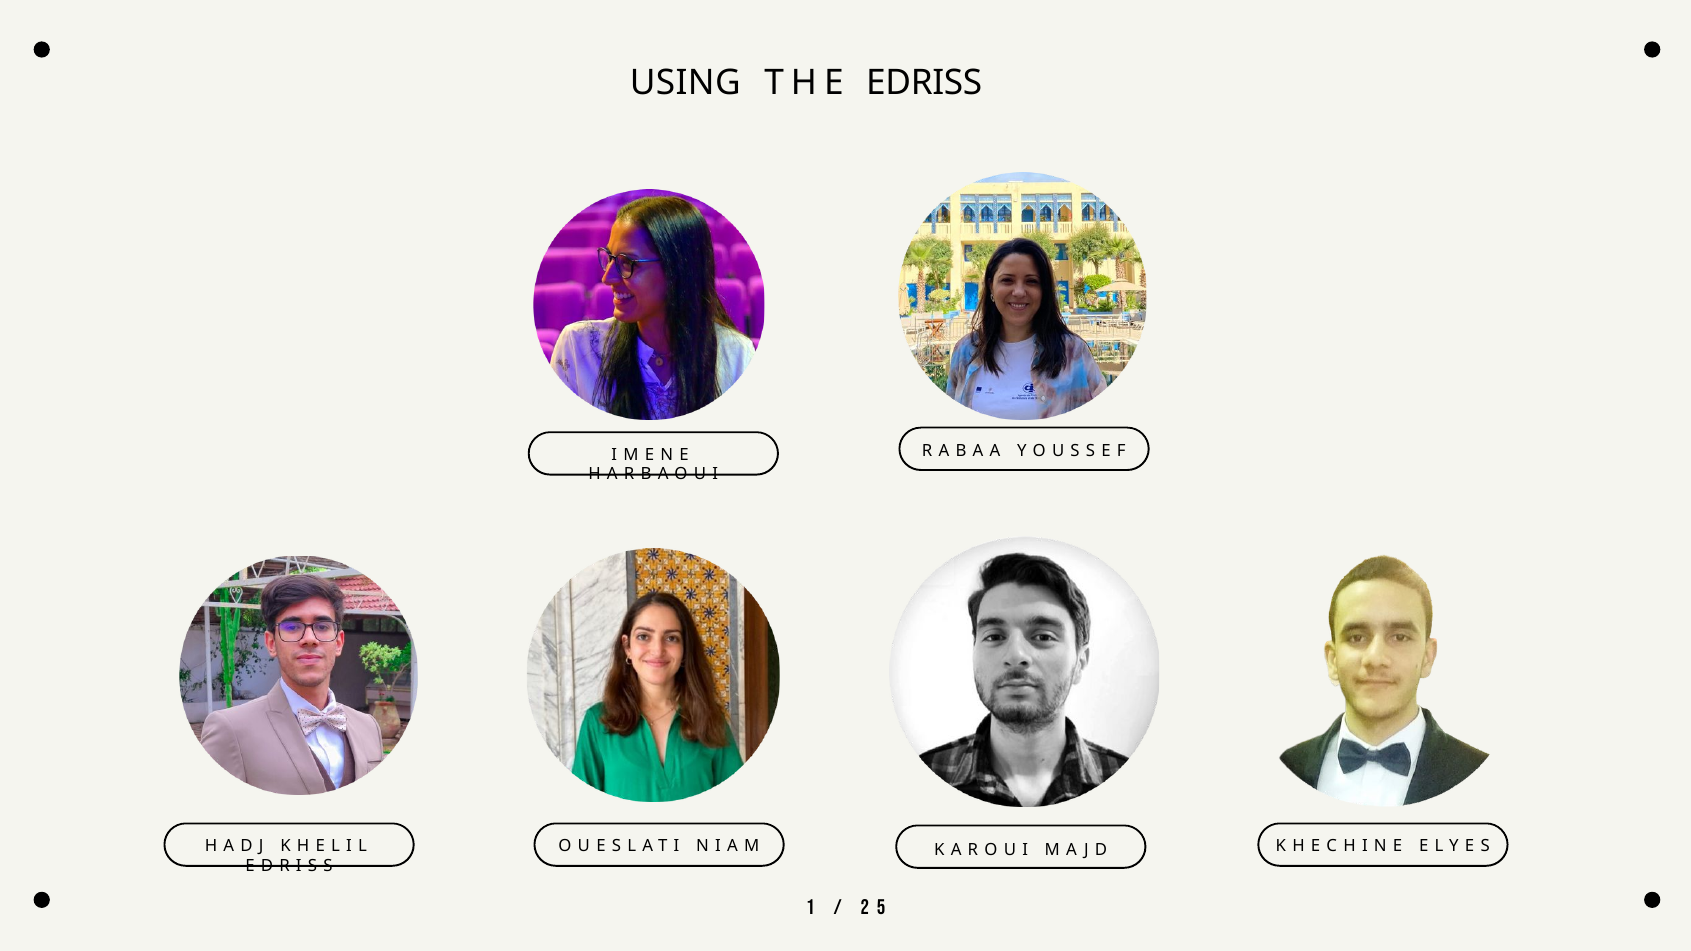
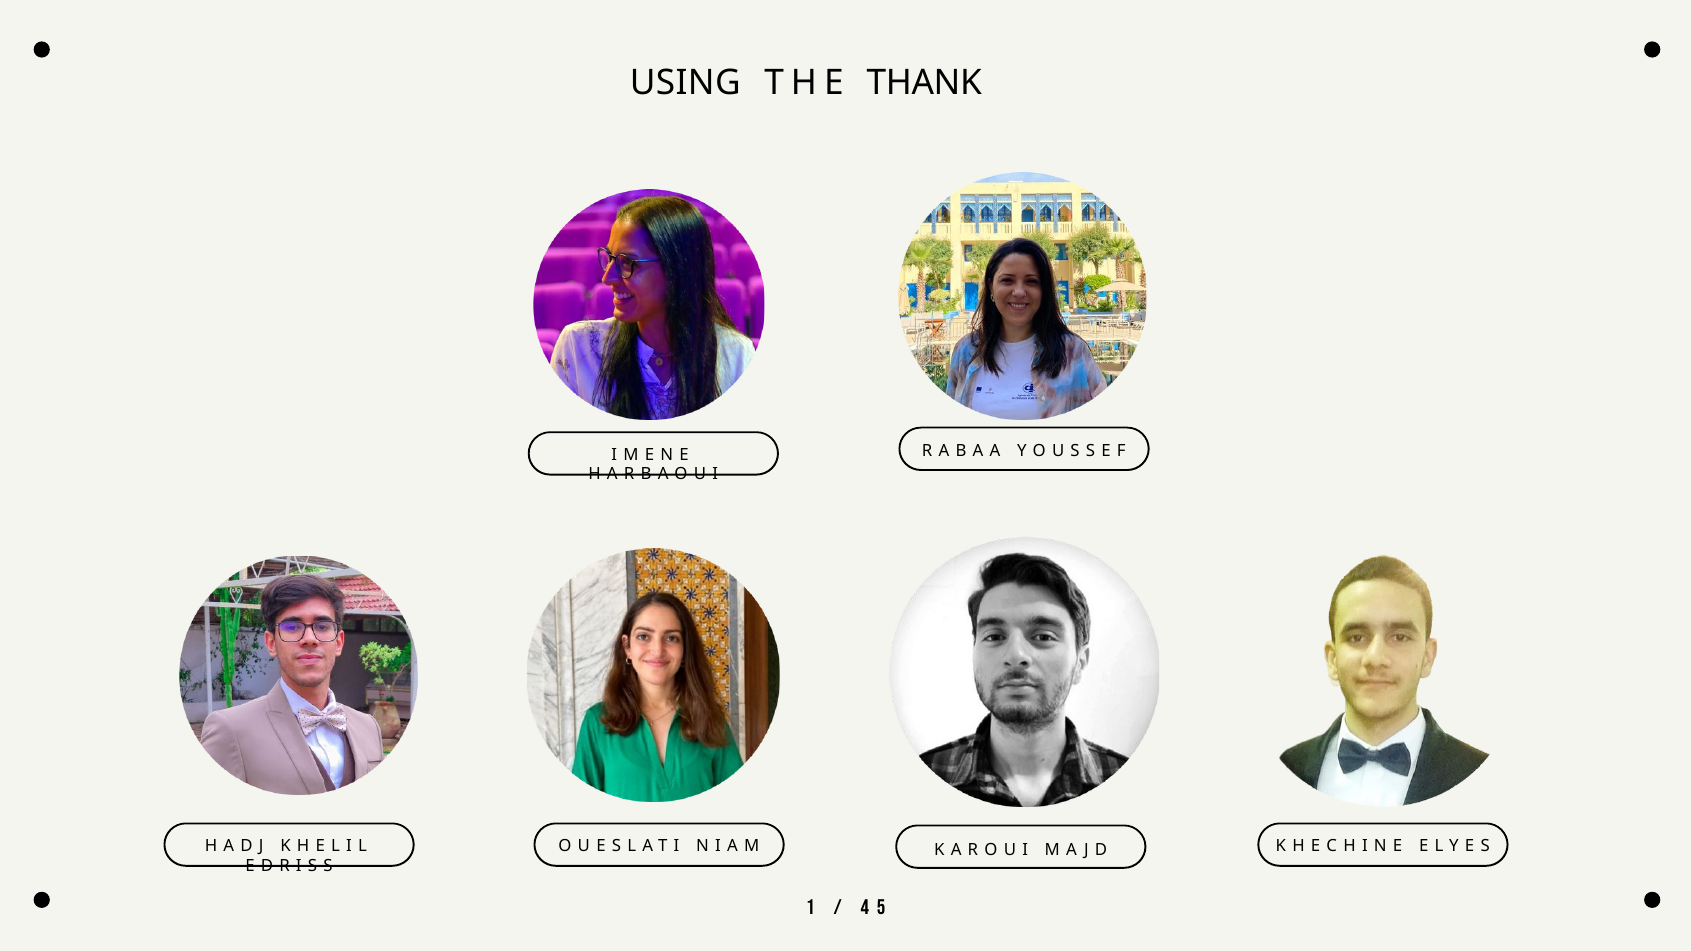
EDRISS: EDRISS -> THANK
2: 2 -> 4
